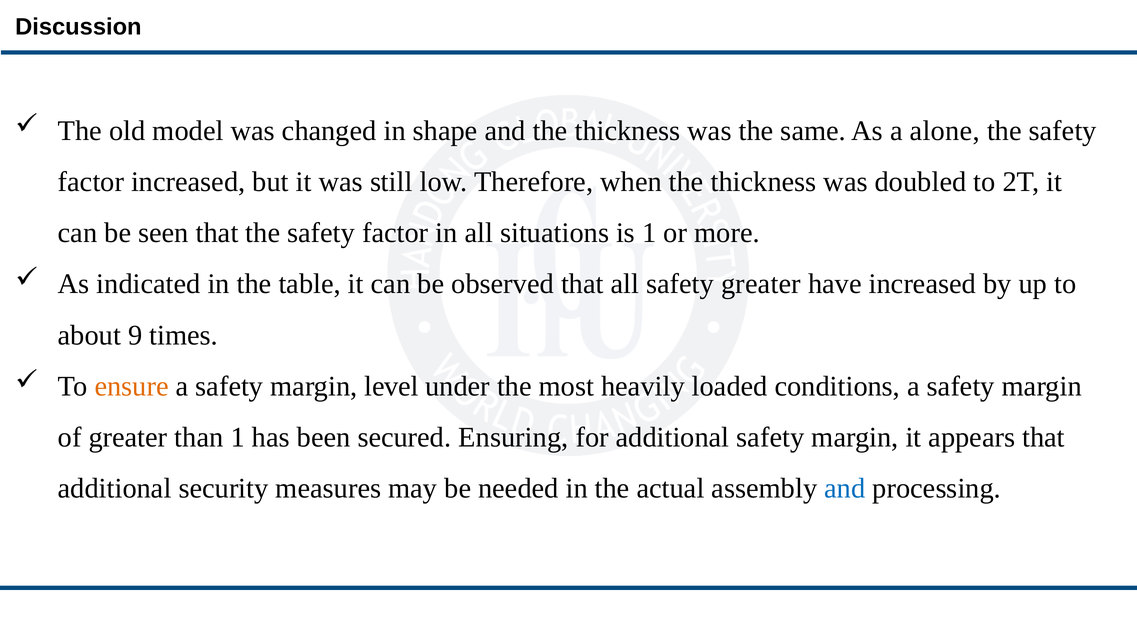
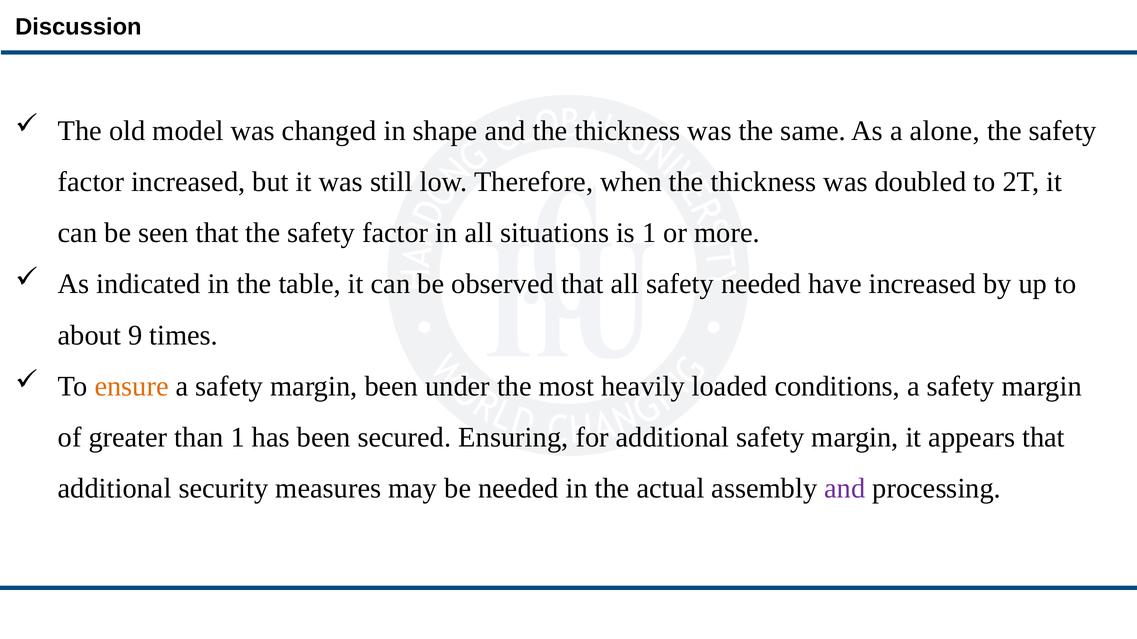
safety greater: greater -> needed
margin level: level -> been
and at (845, 489) colour: blue -> purple
